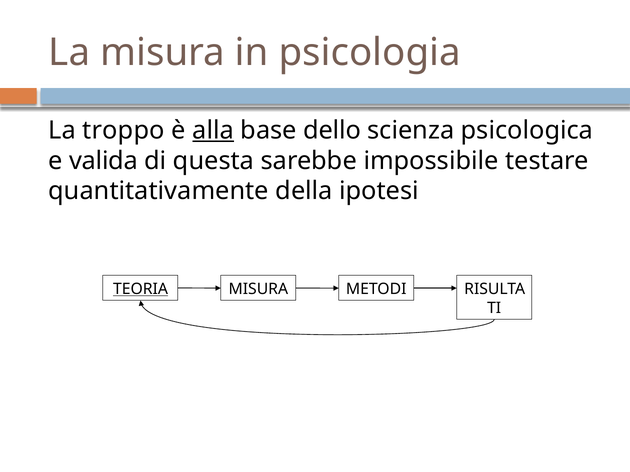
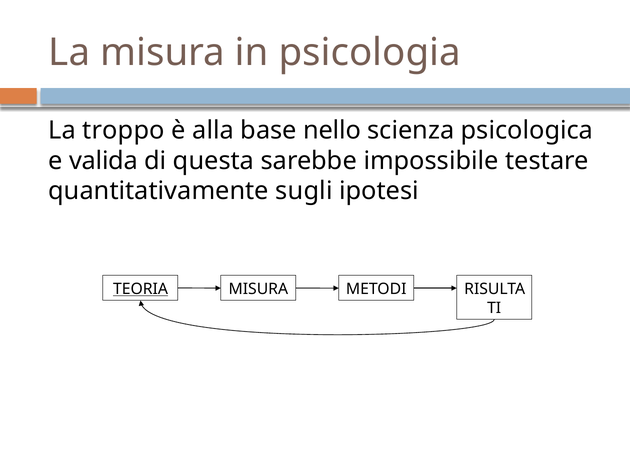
alla underline: present -> none
dello: dello -> nello
della: della -> sugli
